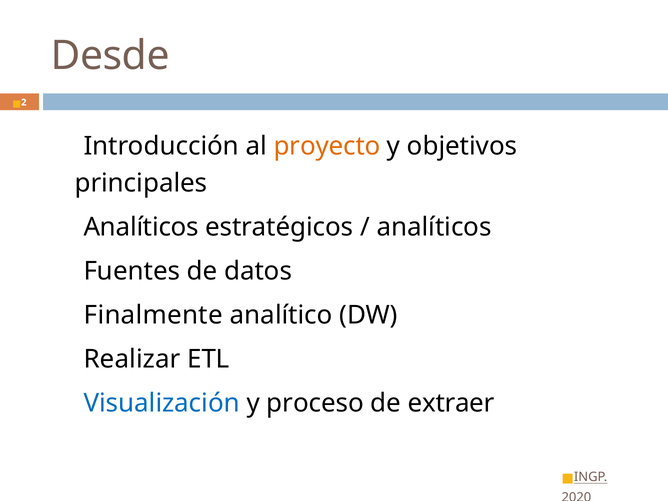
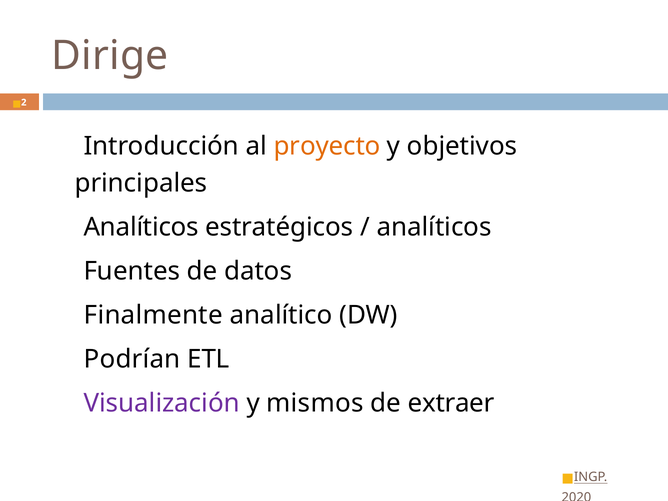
Desde: Desde -> Dirige
Realizar: Realizar -> Podrían
Visualización colour: blue -> purple
proceso: proceso -> mismos
